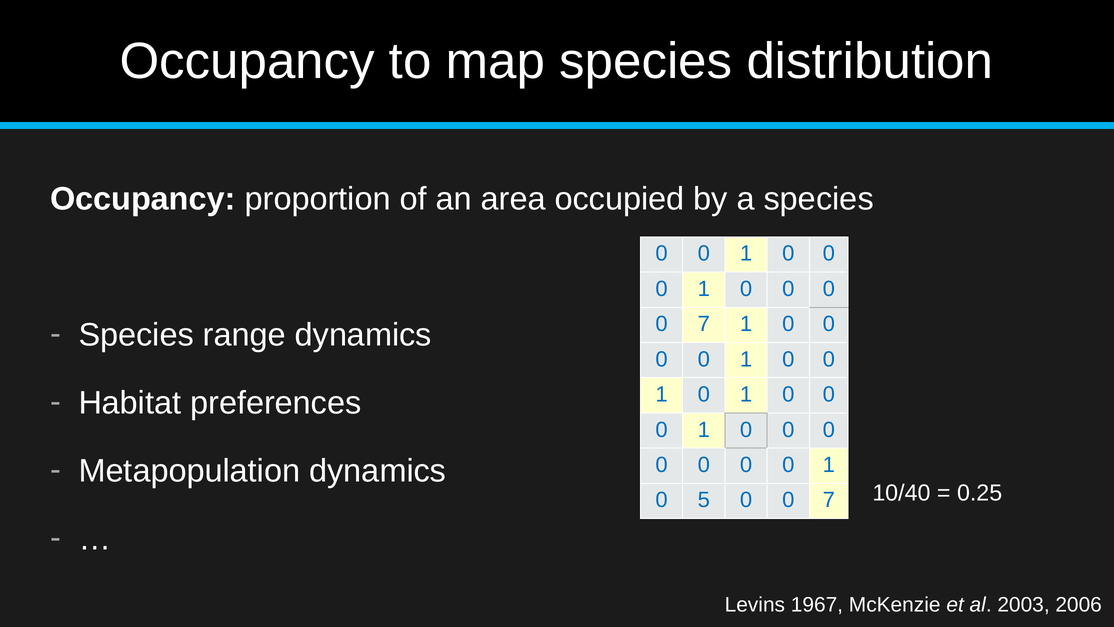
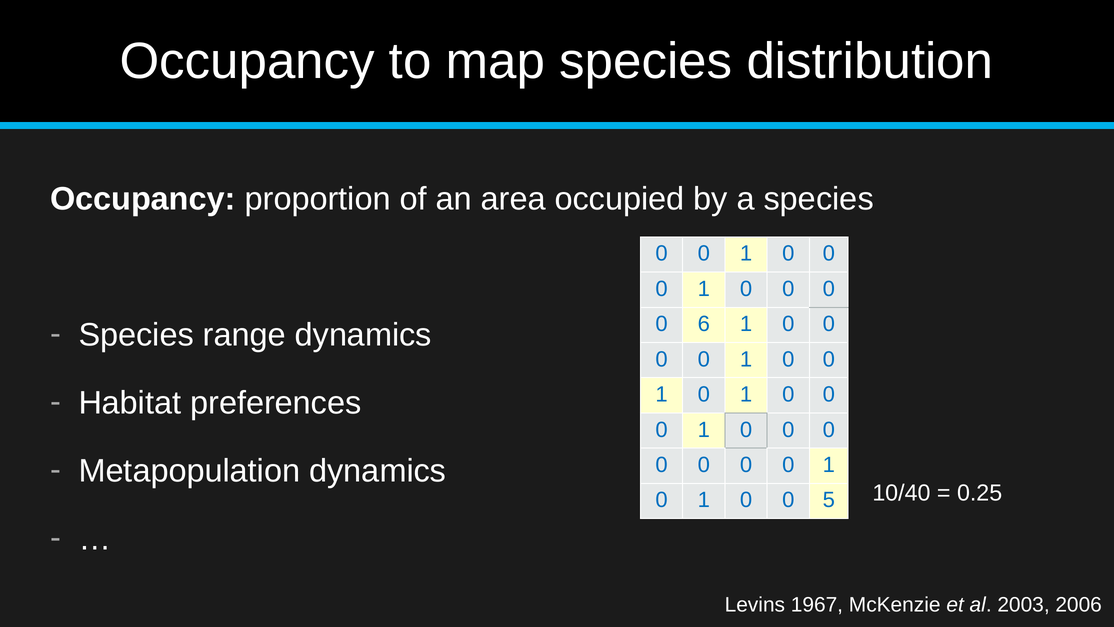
7 at (704, 324): 7 -> 6
5 at (704, 500): 5 -> 1
7 at (829, 500): 7 -> 5
